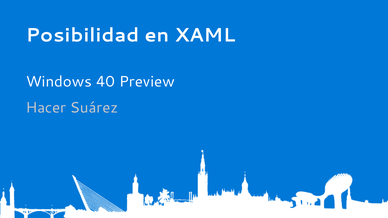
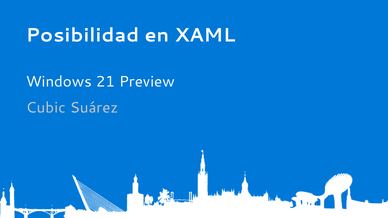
40: 40 -> 21
Hacer: Hacer -> Cubic
